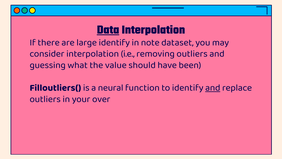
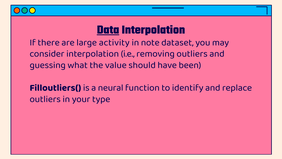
large identify: identify -> activity
and at (213, 87) underline: present -> none
over: over -> type
